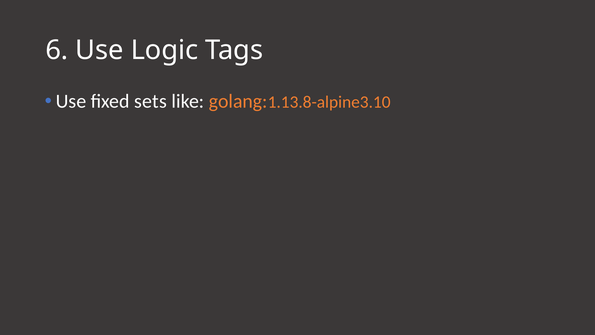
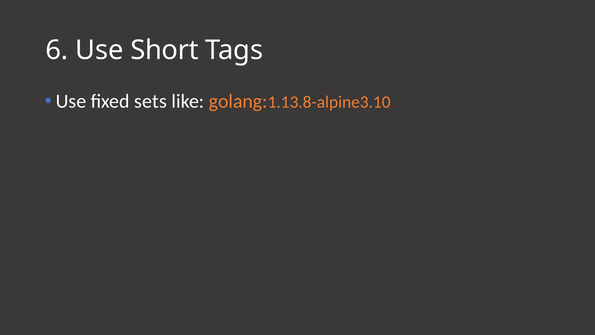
Logic: Logic -> Short
